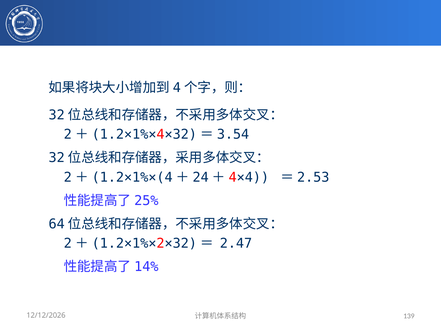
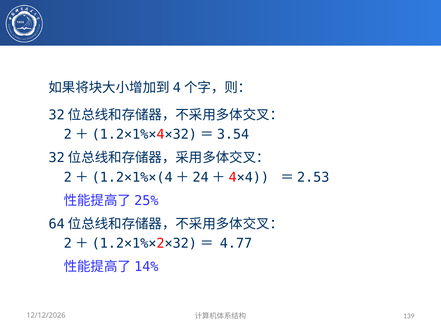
2.47: 2.47 -> 4.77
